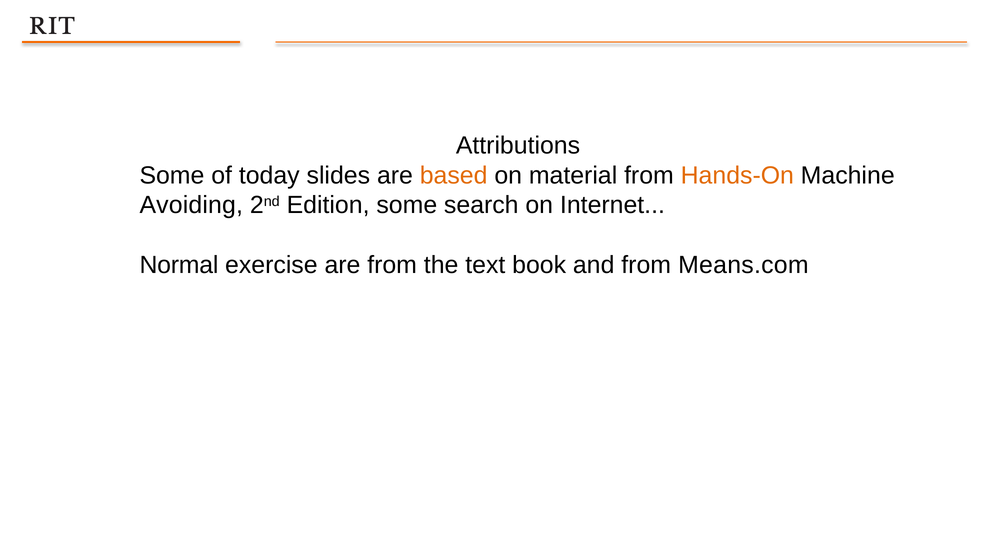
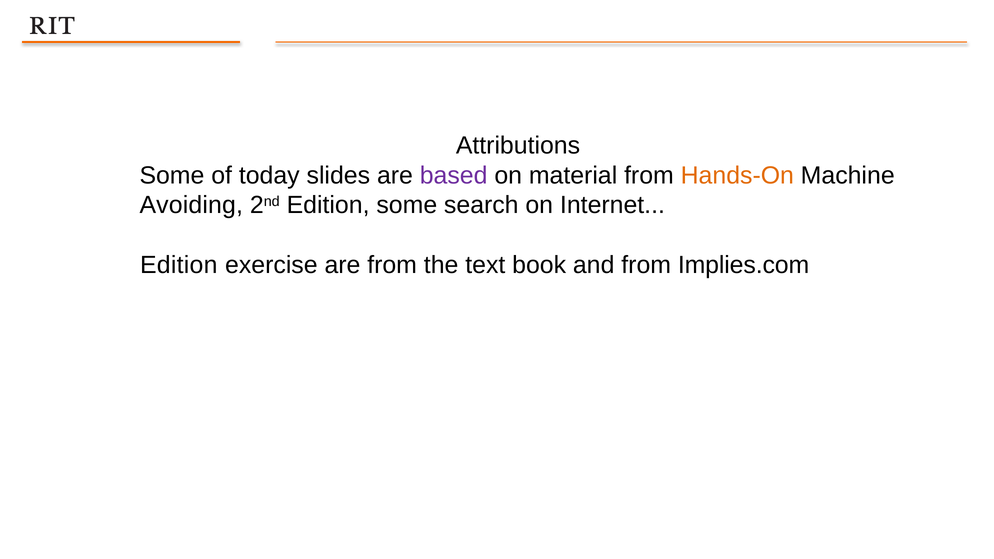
based colour: orange -> purple
Normal at (179, 265): Normal -> Edition
Means.com: Means.com -> Implies.com
